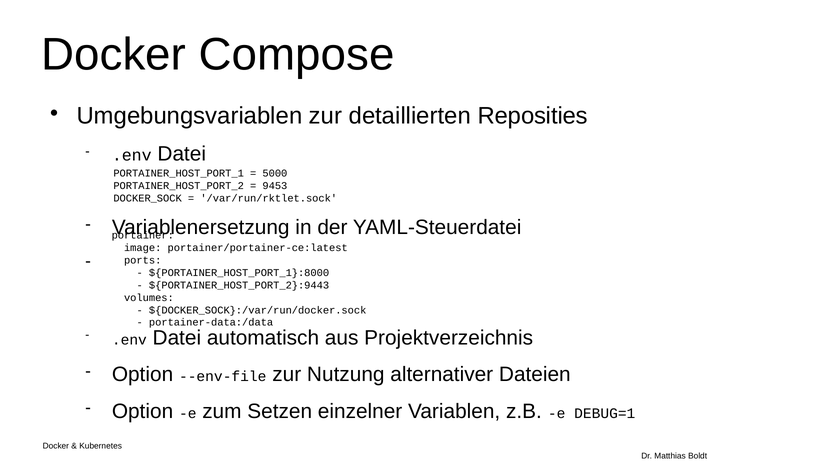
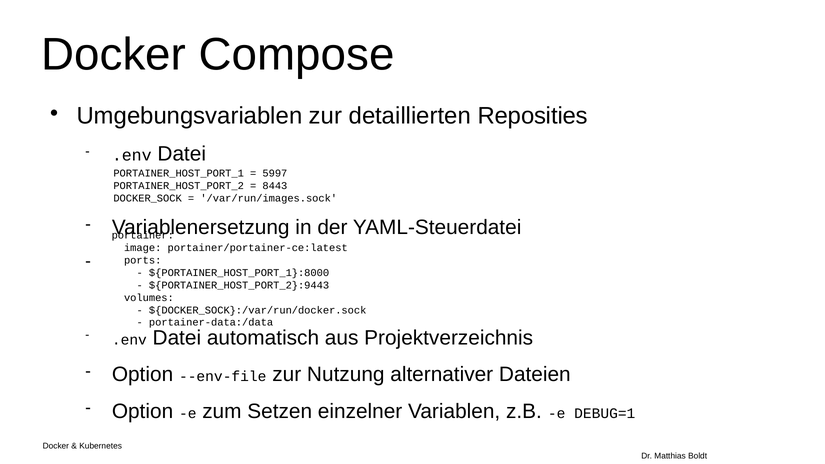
5000: 5000 -> 5997
9453: 9453 -> 8443
/var/run/rktlet.sock: /var/run/rktlet.sock -> /var/run/images.sock
